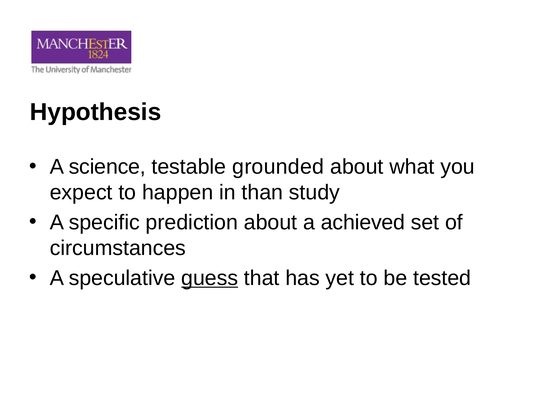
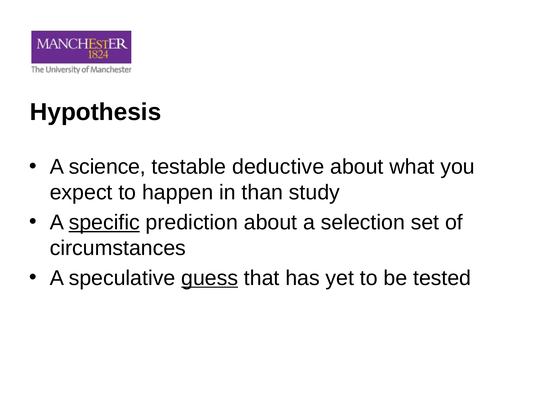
grounded: grounded -> deductive
specific underline: none -> present
achieved: achieved -> selection
